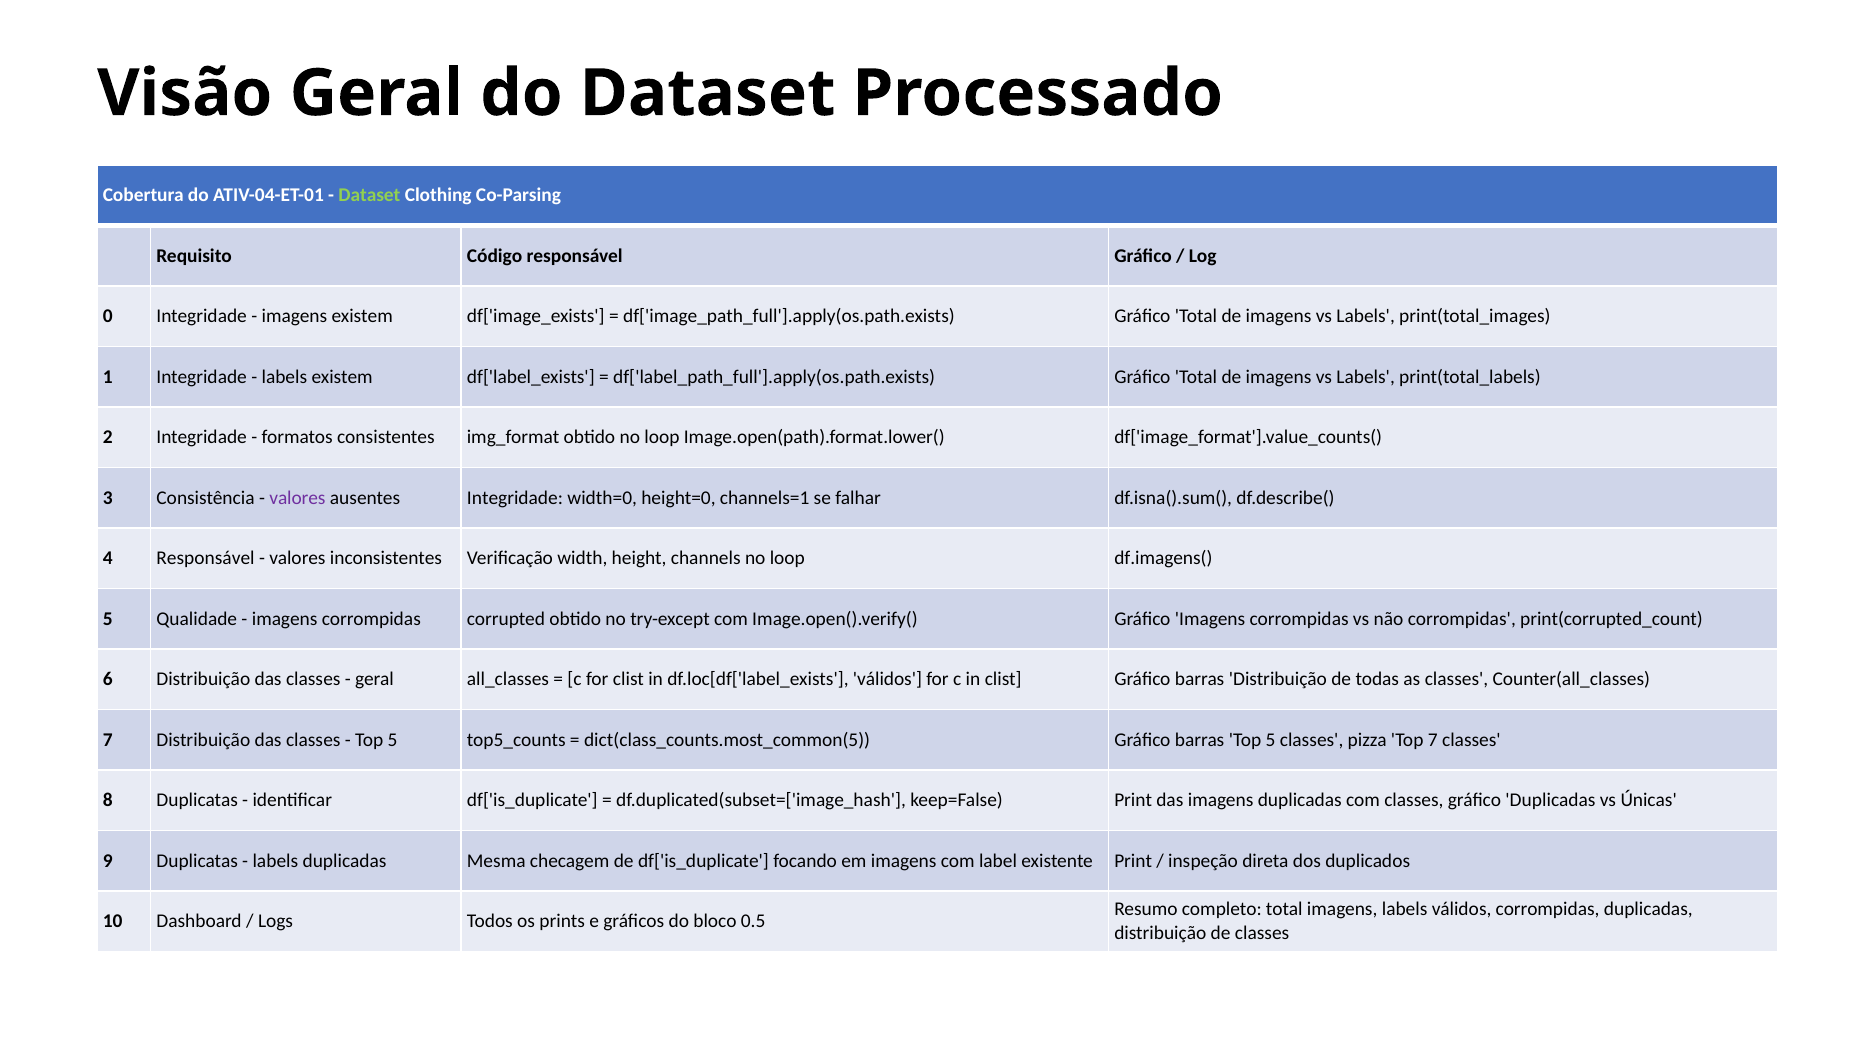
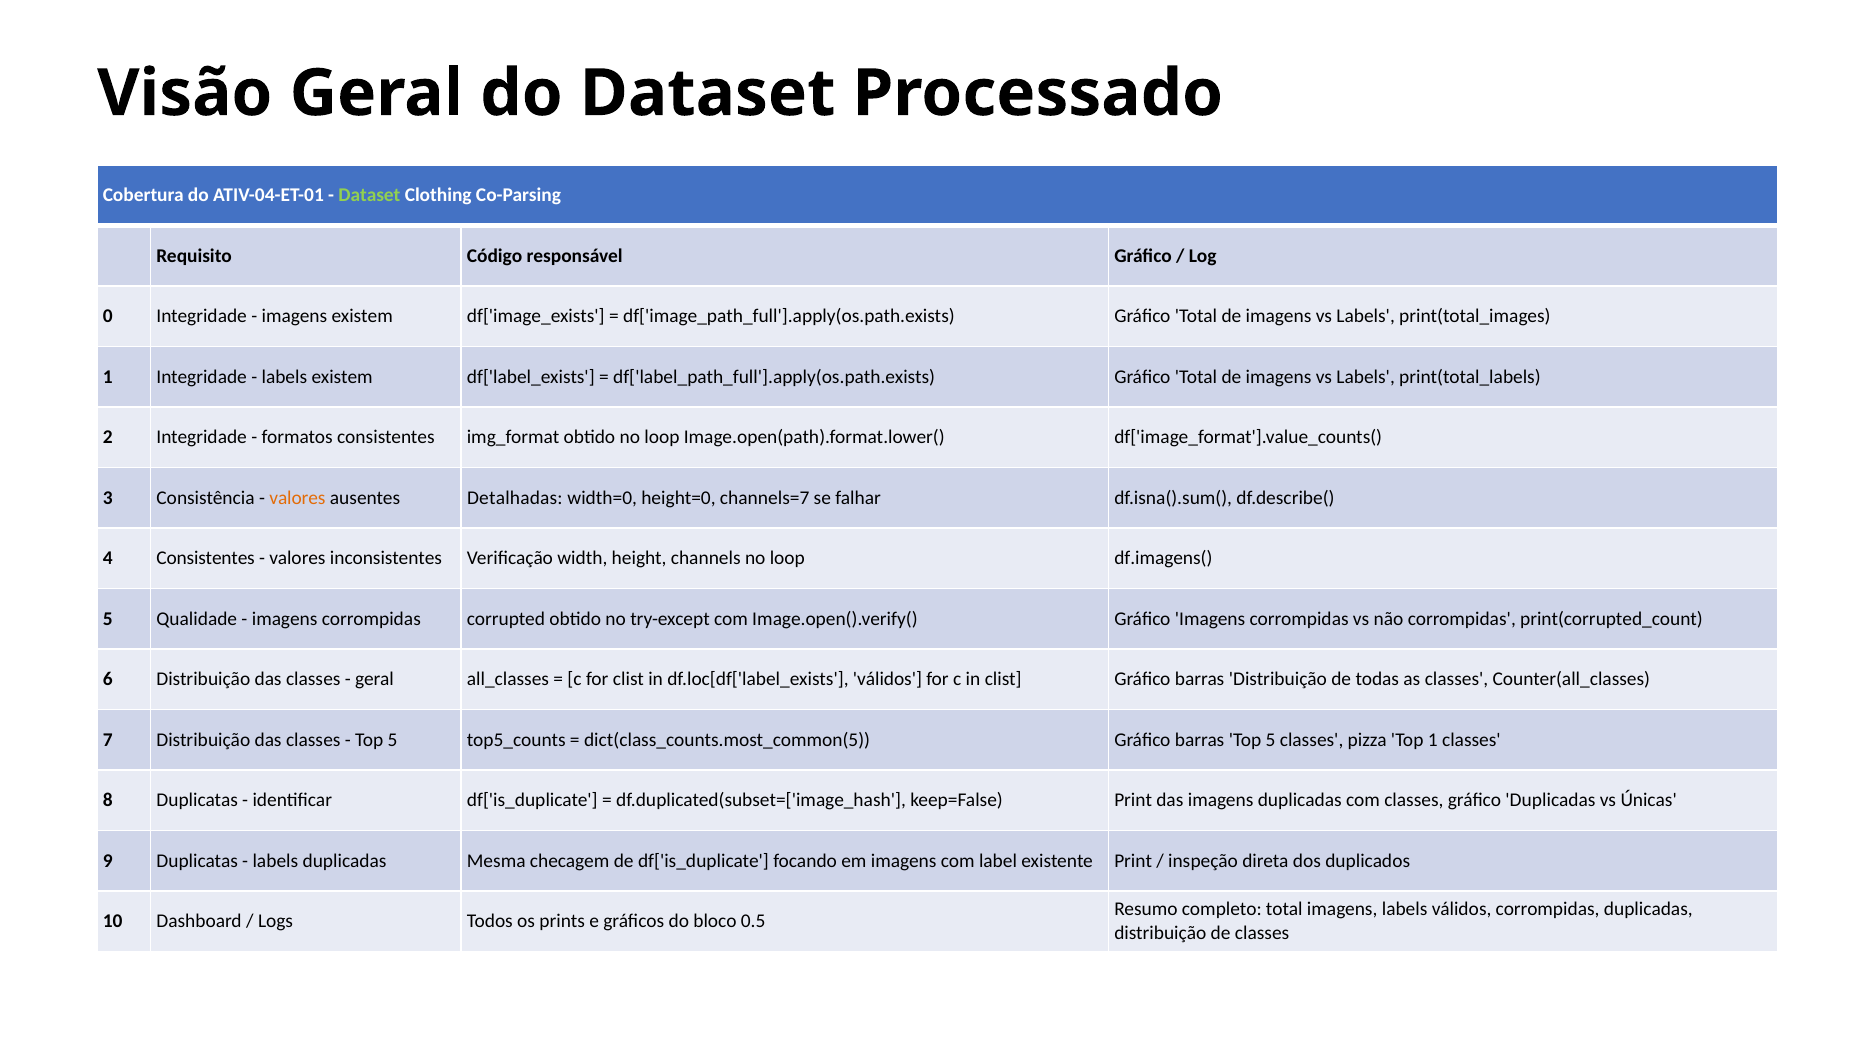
valores at (297, 498) colour: purple -> orange
ausentes Integridade: Integridade -> Detalhadas
channels=1: channels=1 -> channels=7
4 Responsável: Responsável -> Consistentes
Top 7: 7 -> 1
